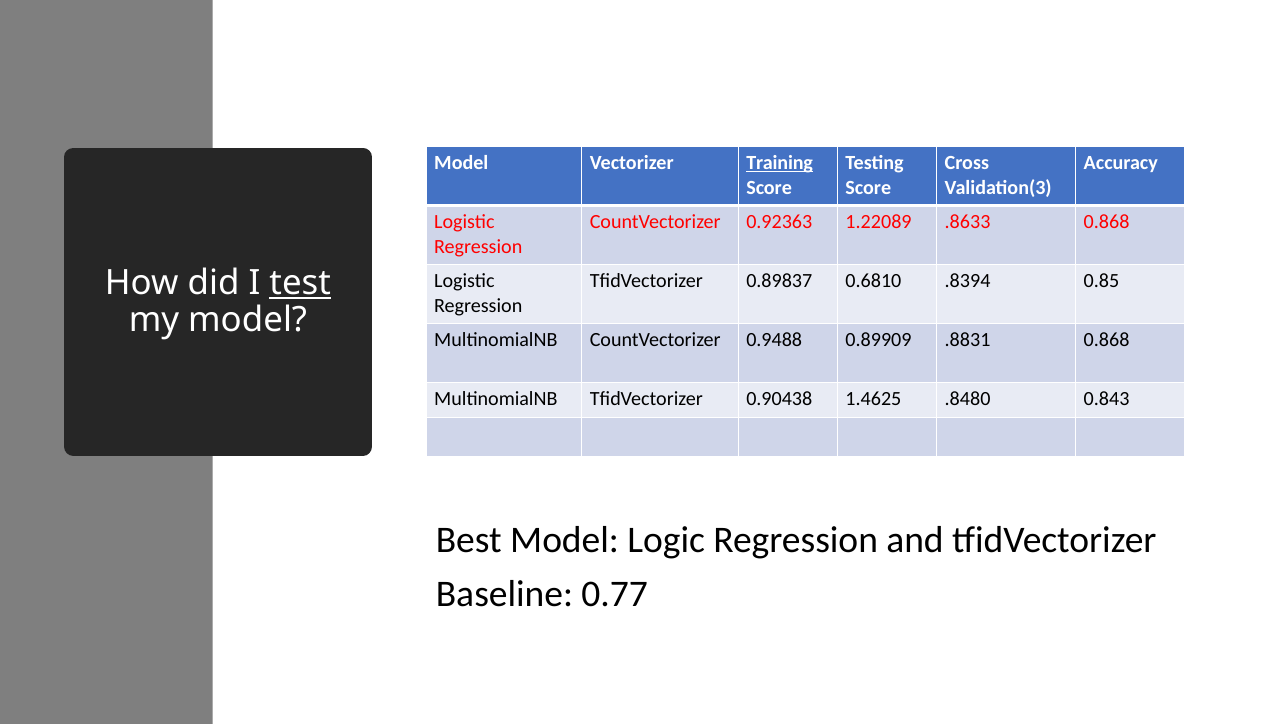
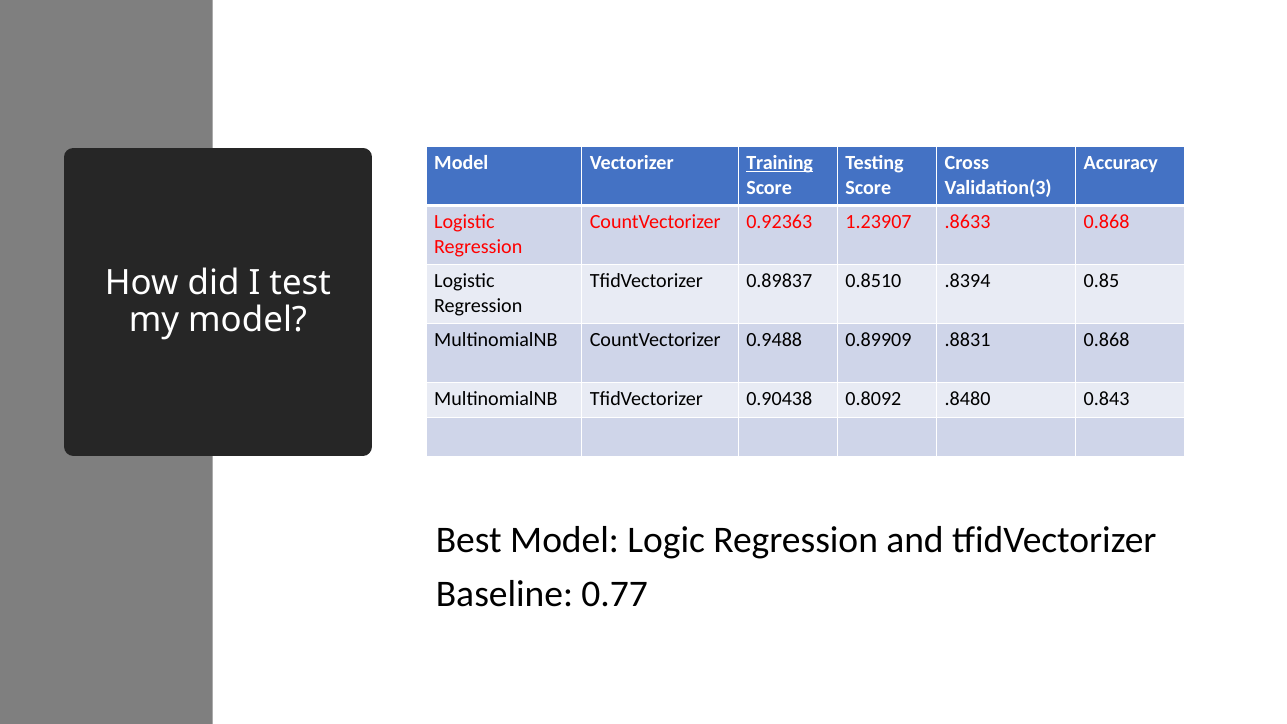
1.22089: 1.22089 -> 1.23907
0.6810: 0.6810 -> 0.8510
test underline: present -> none
1.4625: 1.4625 -> 0.8092
